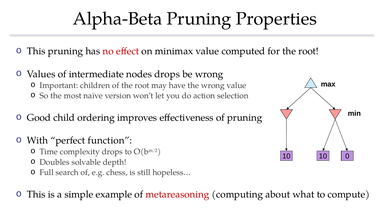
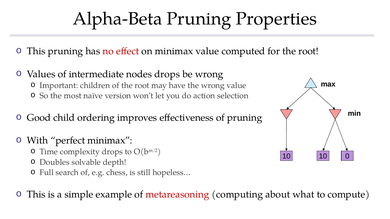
perfect function: function -> minimax
